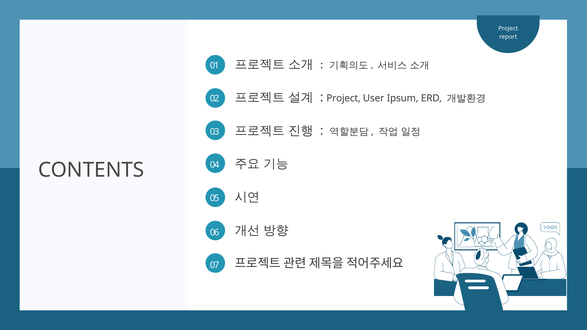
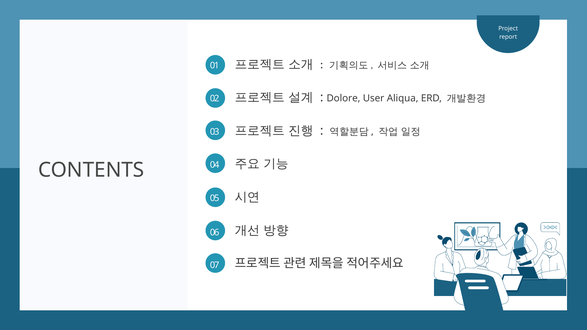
Project at (344, 98): Project -> Dolore
Ipsum: Ipsum -> Aliqua
